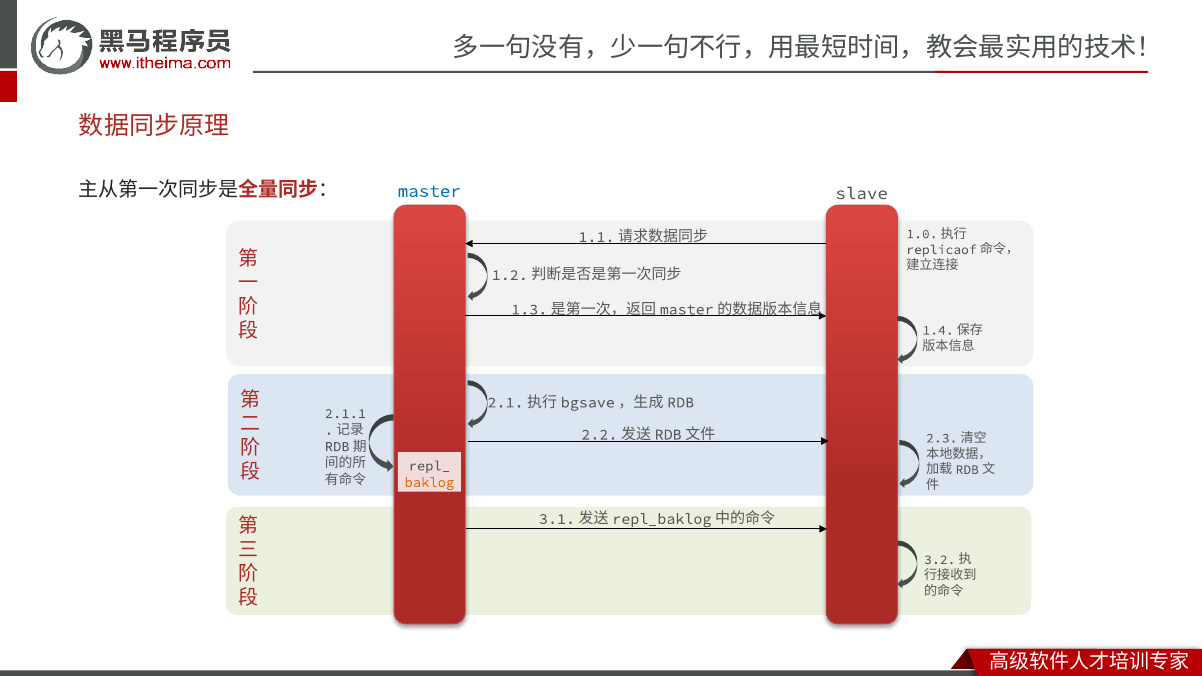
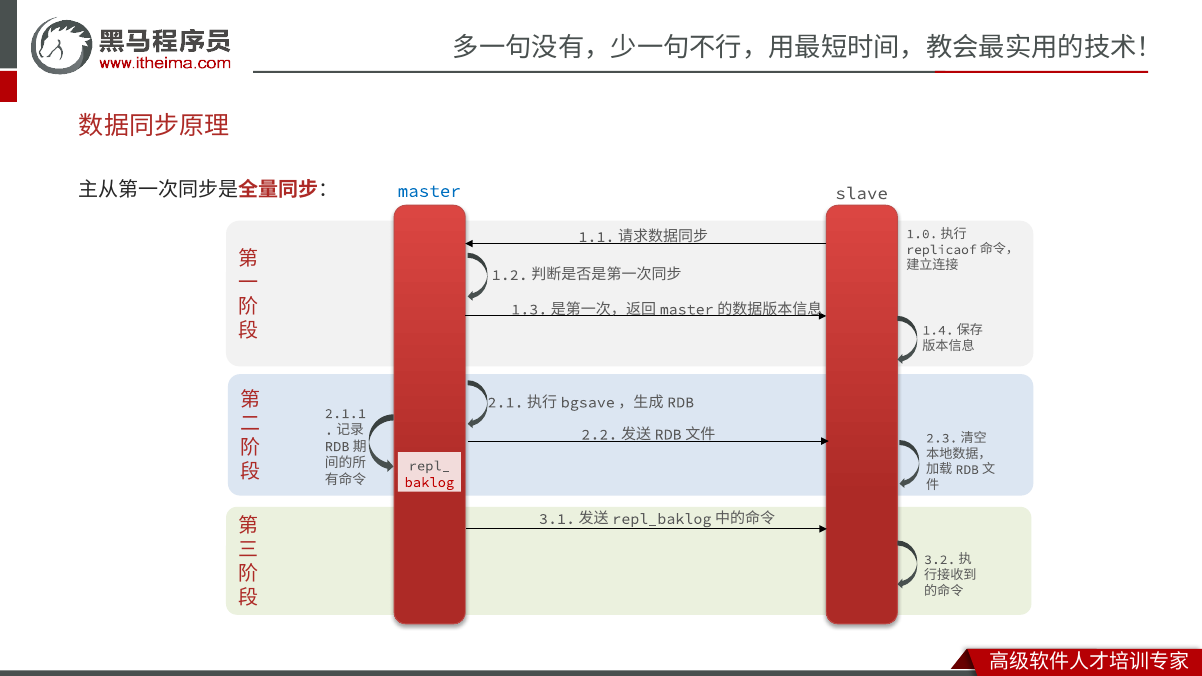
baklog colour: orange -> red
